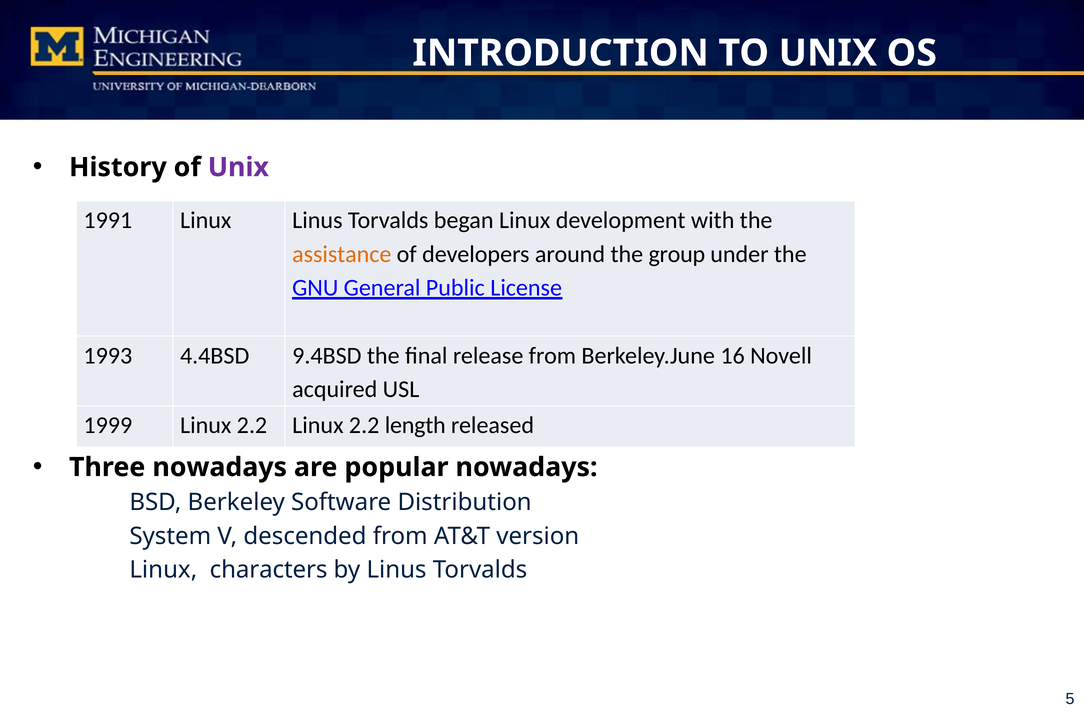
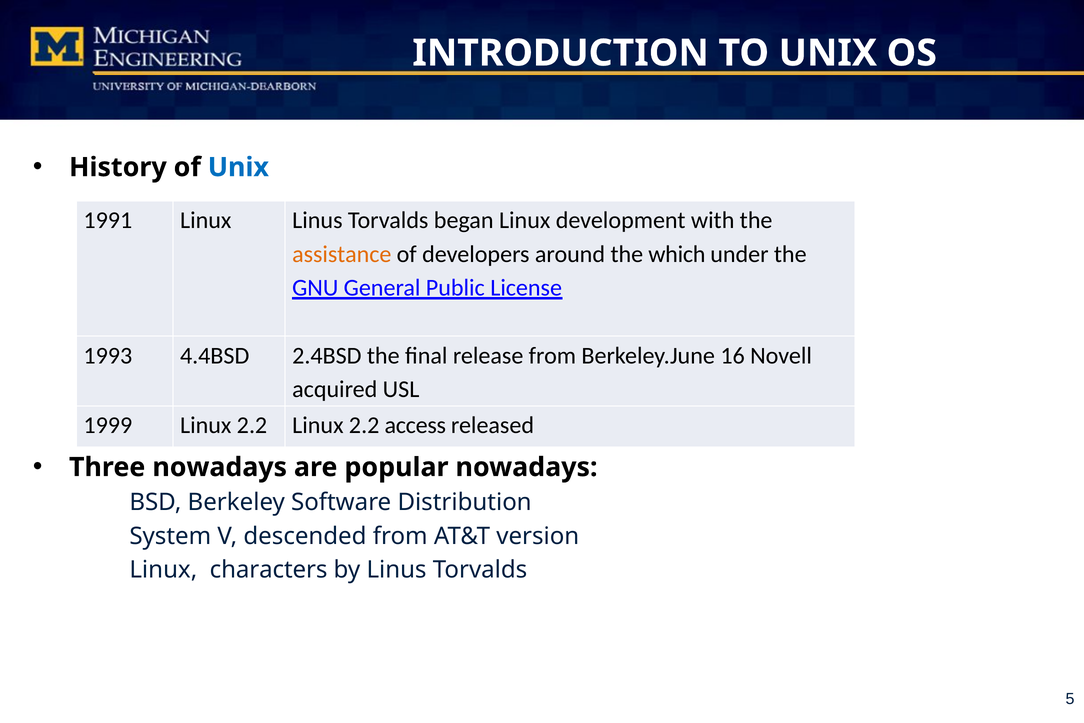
Unix at (238, 167) colour: purple -> blue
group: group -> which
9.4BSD: 9.4BSD -> 2.4BSD
length: length -> access
